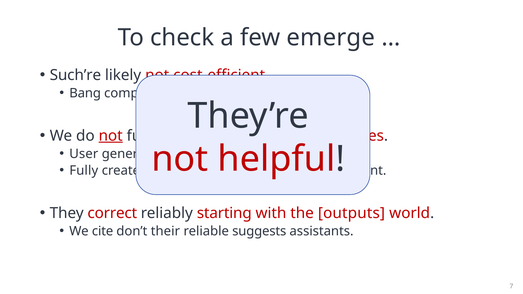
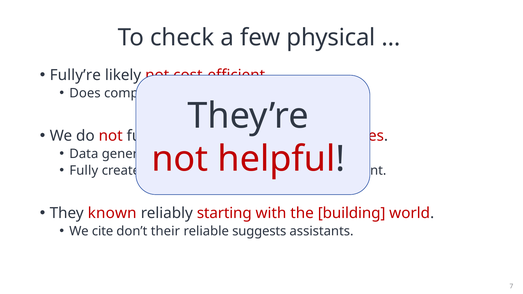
emerge: emerge -> physical
Such’re: Such’re -> Fully’re
Bang: Bang -> Does
not at (111, 136) underline: present -> none
User: User -> Data
correct: correct -> known
outputs: outputs -> building
